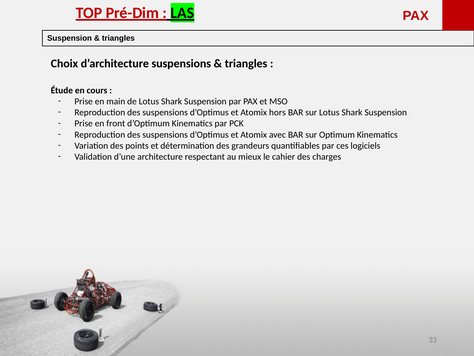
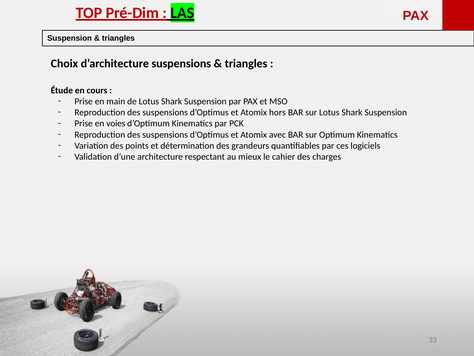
front: front -> voies
